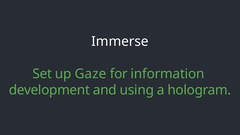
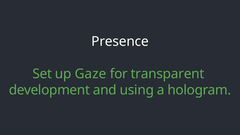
Immerse: Immerse -> Presence
information: information -> transparent
